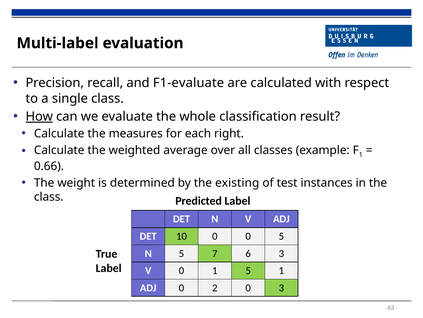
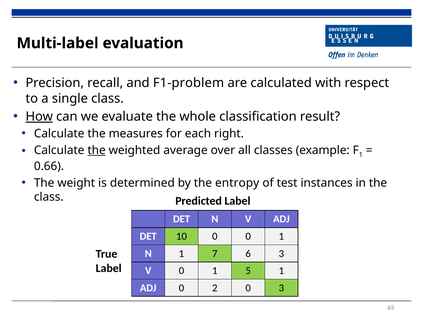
F1-evaluate: F1-evaluate -> F1-problem
the at (97, 150) underline: none -> present
existing: existing -> entropy
0 0 5: 5 -> 1
N 5: 5 -> 1
